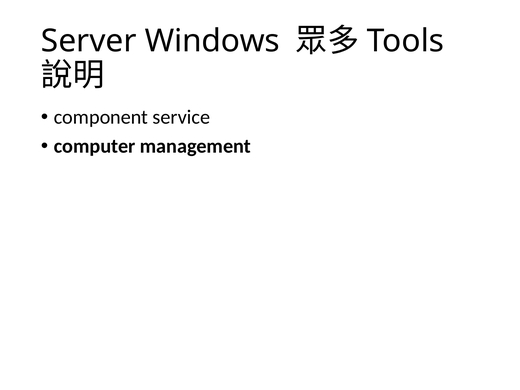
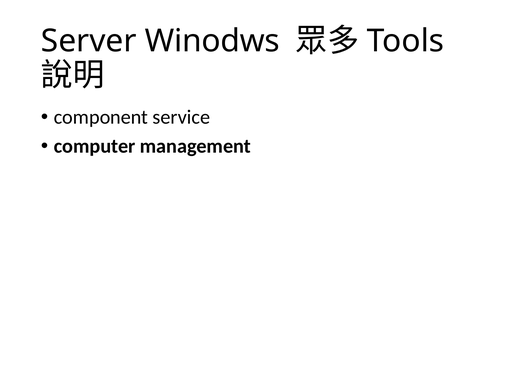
Windows: Windows -> Winodws
